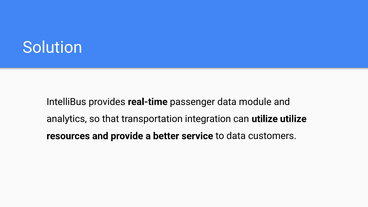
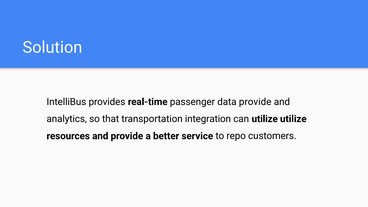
data module: module -> provide
to data: data -> repo
